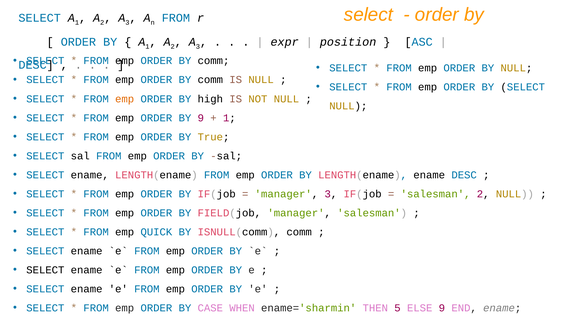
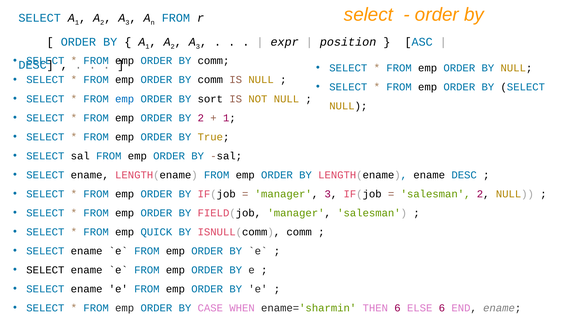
emp at (125, 99) colour: orange -> blue
high: high -> sort
BY 9: 9 -> 2
THEN 5: 5 -> 6
ELSE 9: 9 -> 6
